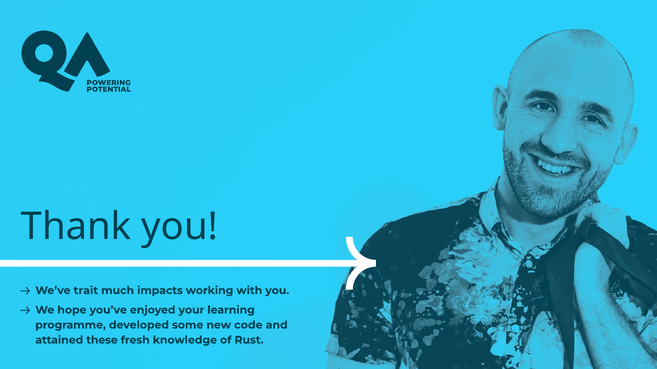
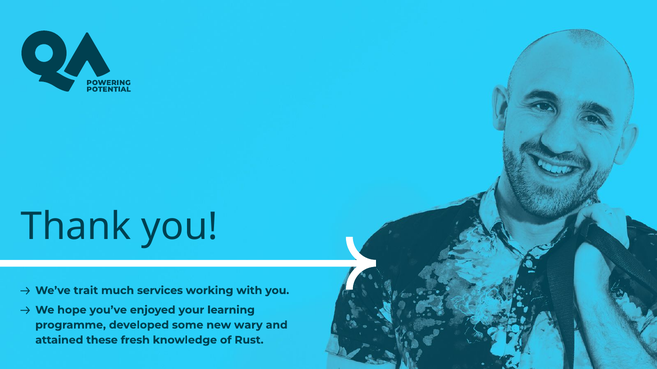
impacts: impacts -> services
code: code -> wary
